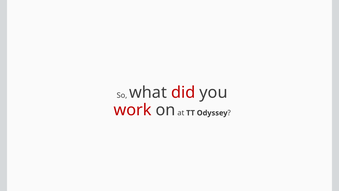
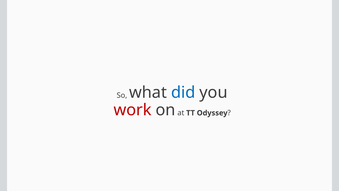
did colour: red -> blue
